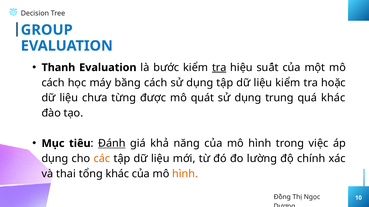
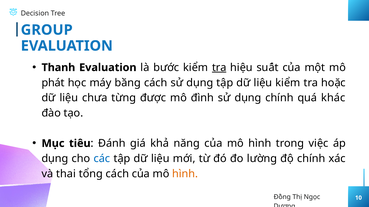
cách at (53, 83): cách -> phát
quát: quát -> đình
trung at (279, 98): trung -> chính
Đánh underline: present -> none
các colour: orange -> blue
khác at (117, 174): khác -> cách
